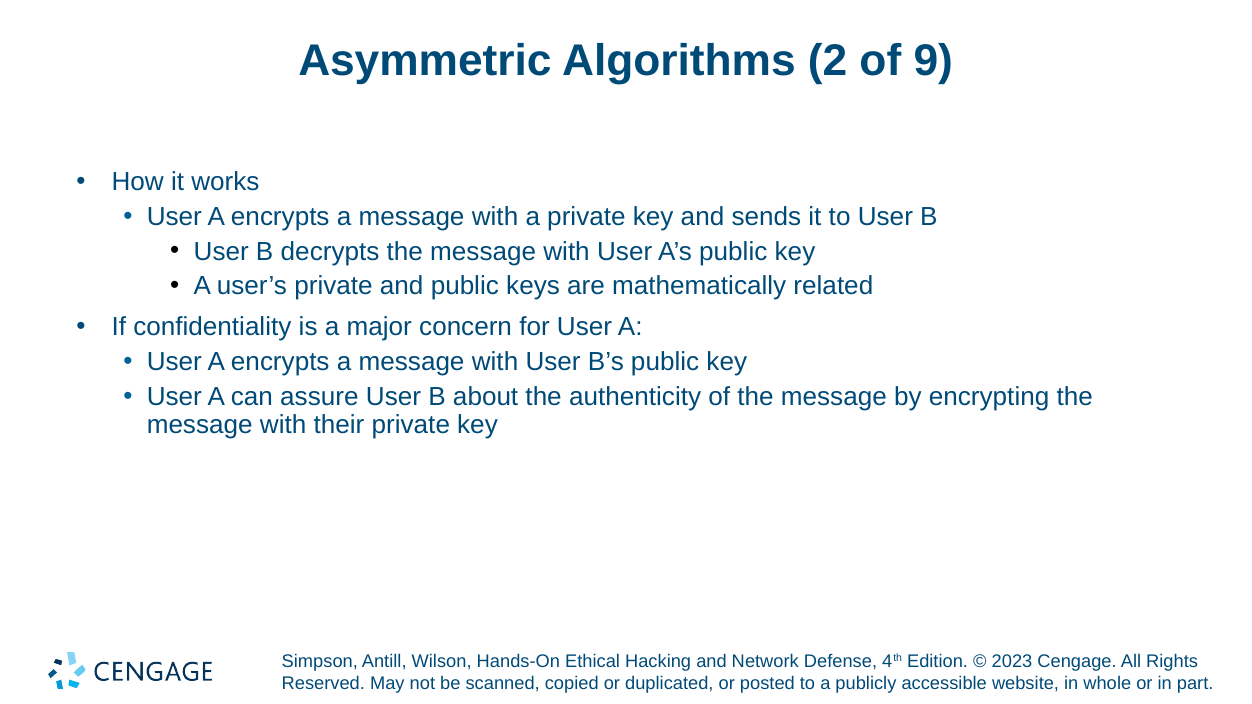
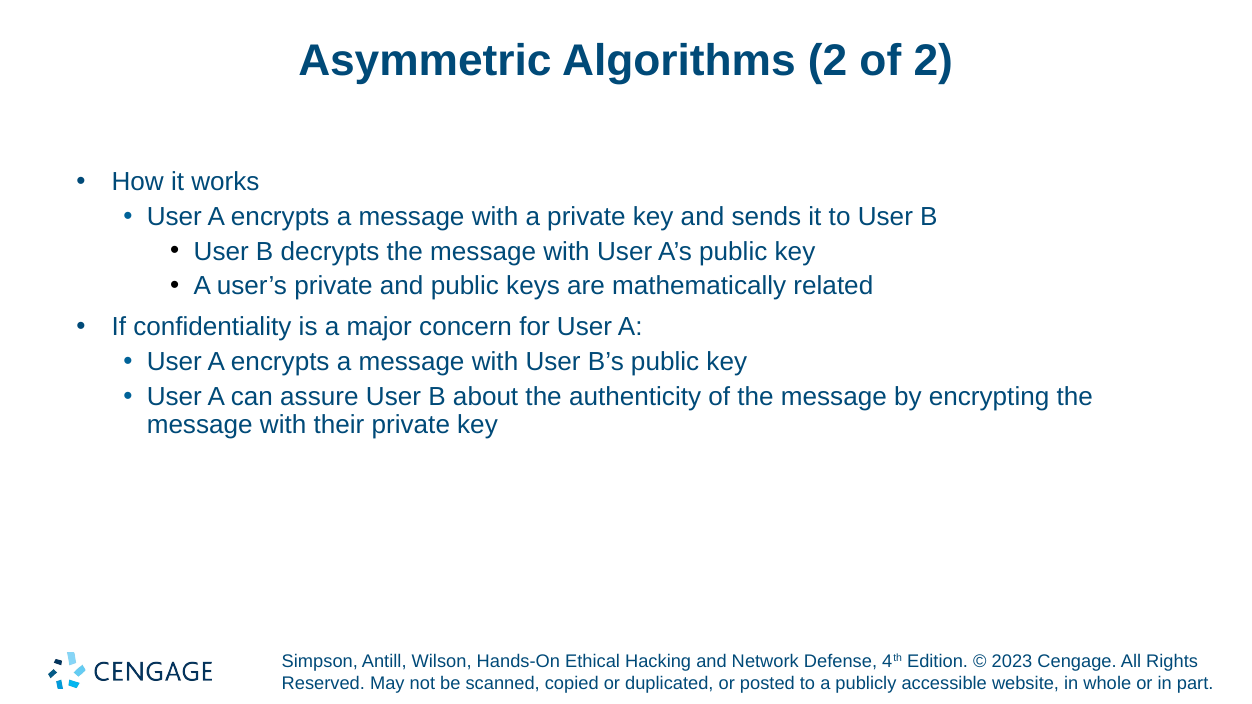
of 9: 9 -> 2
